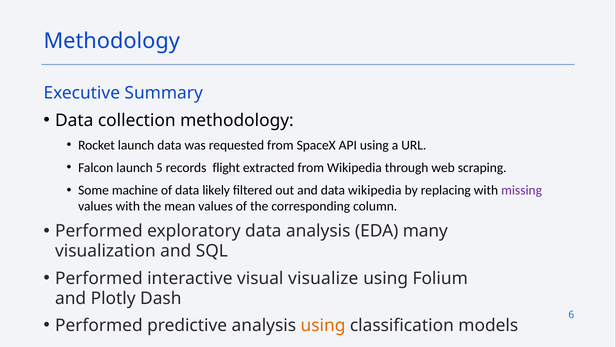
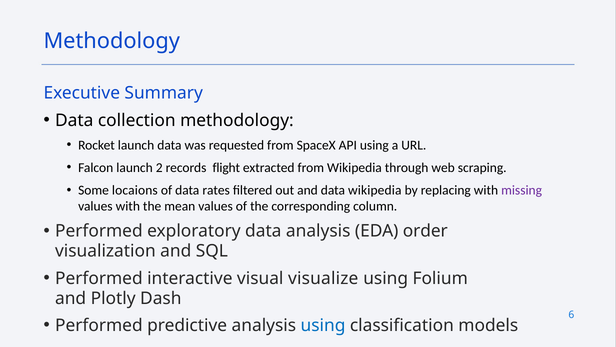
5: 5 -> 2
machine: machine -> locaions
likely: likely -> rates
many: many -> order
using at (323, 325) colour: orange -> blue
